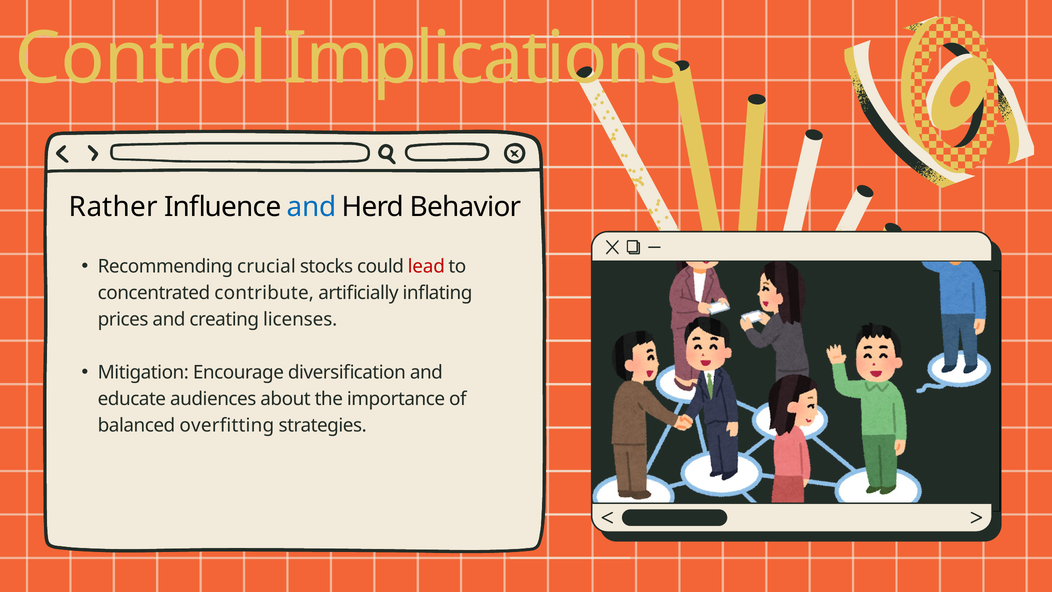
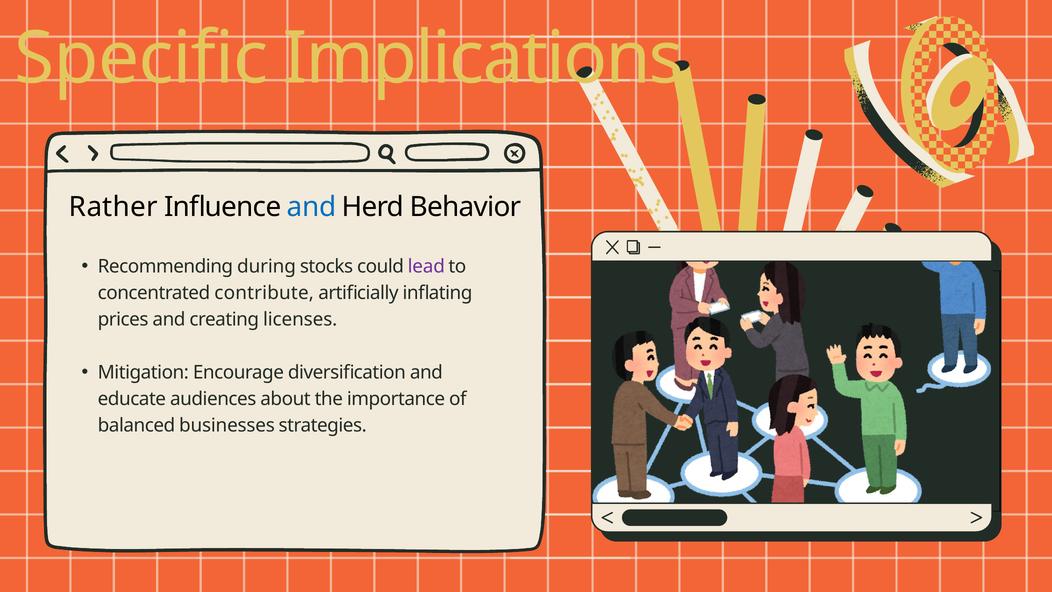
Control: Control -> Specific
crucial: crucial -> during
lead colour: red -> purple
overfitting: overfitting -> businesses
